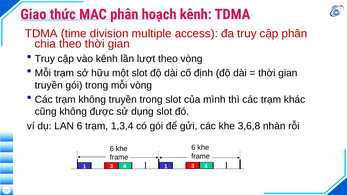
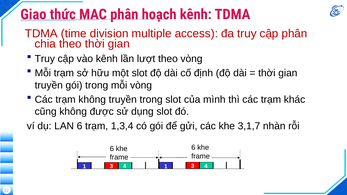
3,6,8: 3,6,8 -> 3,1,7
